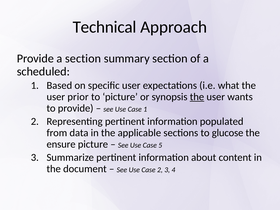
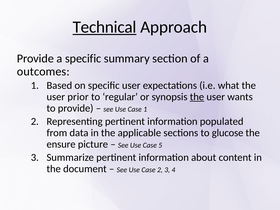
Technical underline: none -> present
a section: section -> specific
scheduled: scheduled -> outcomes
to picture: picture -> regular
